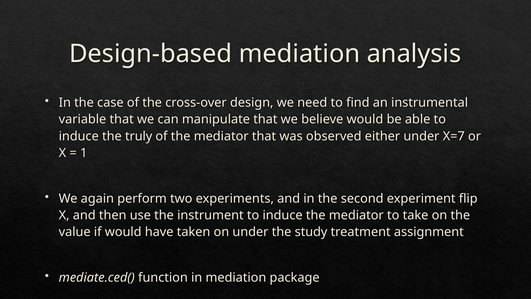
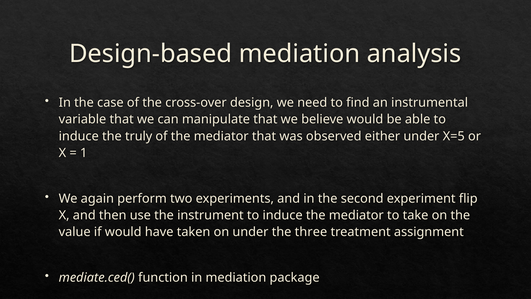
X=7: X=7 -> X=5
study: study -> three
